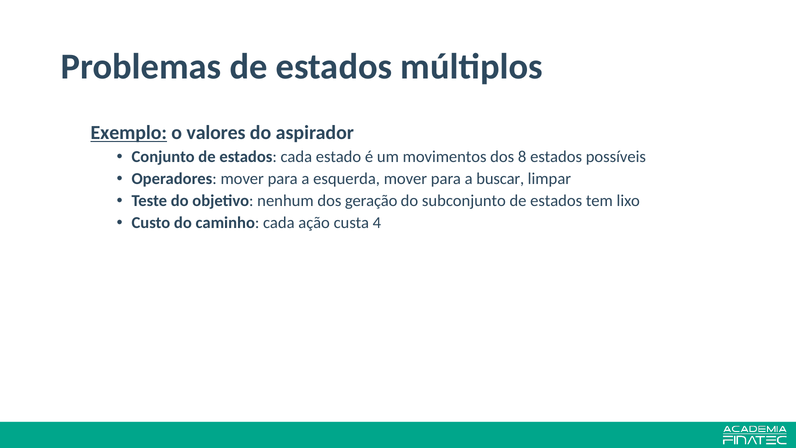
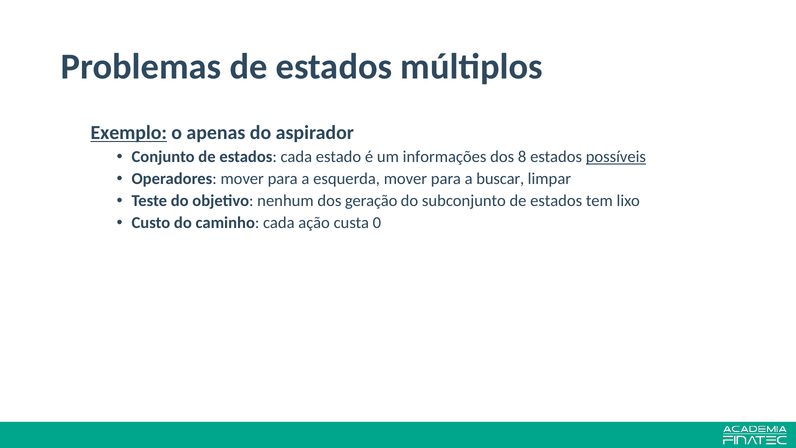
valores: valores -> apenas
movimentos: movimentos -> informações
possíveis underline: none -> present
4: 4 -> 0
